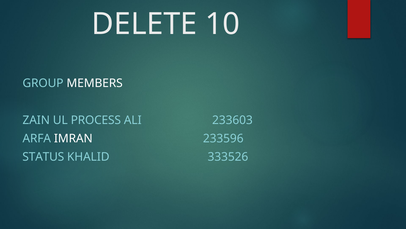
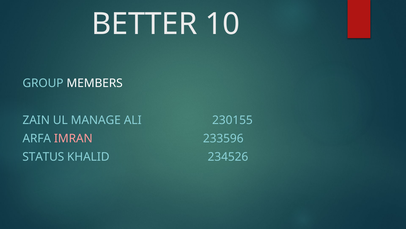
DELETE: DELETE -> BETTER
PROCESS: PROCESS -> MANAGE
233603: 233603 -> 230155
IMRAN colour: white -> pink
333526: 333526 -> 234526
